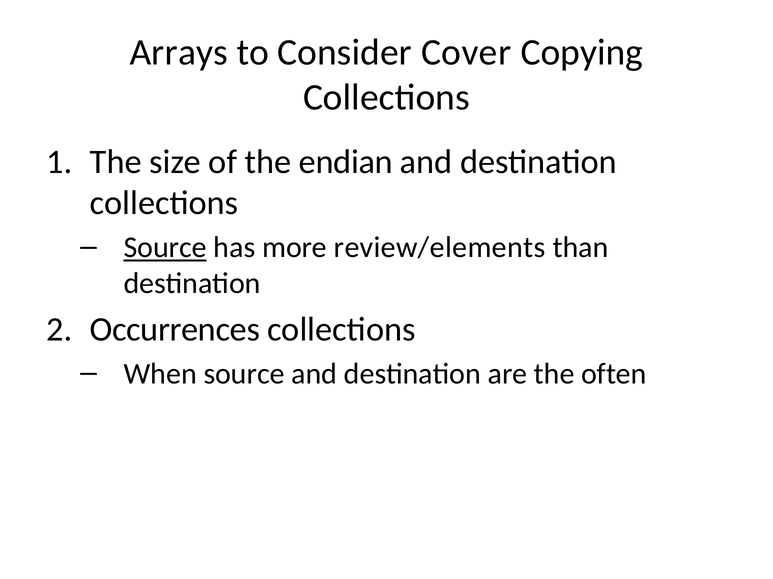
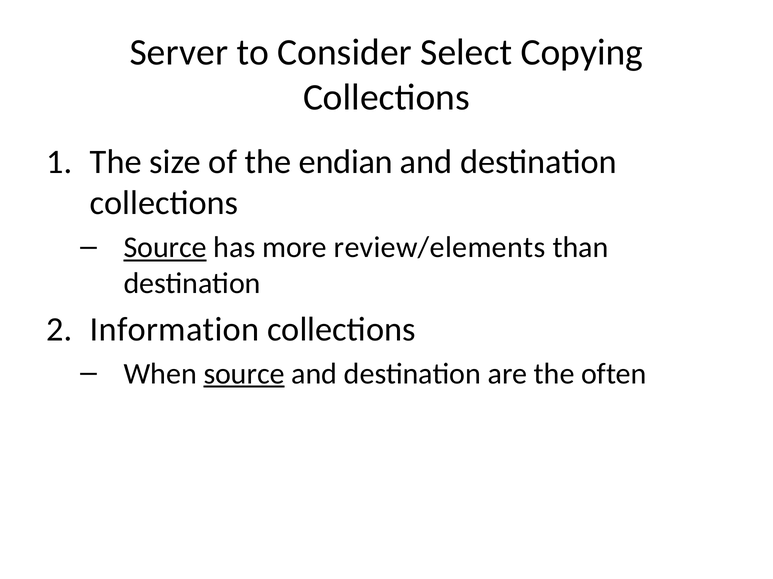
Arrays: Arrays -> Server
Cover: Cover -> Select
Occurrences: Occurrences -> Information
source at (244, 374) underline: none -> present
